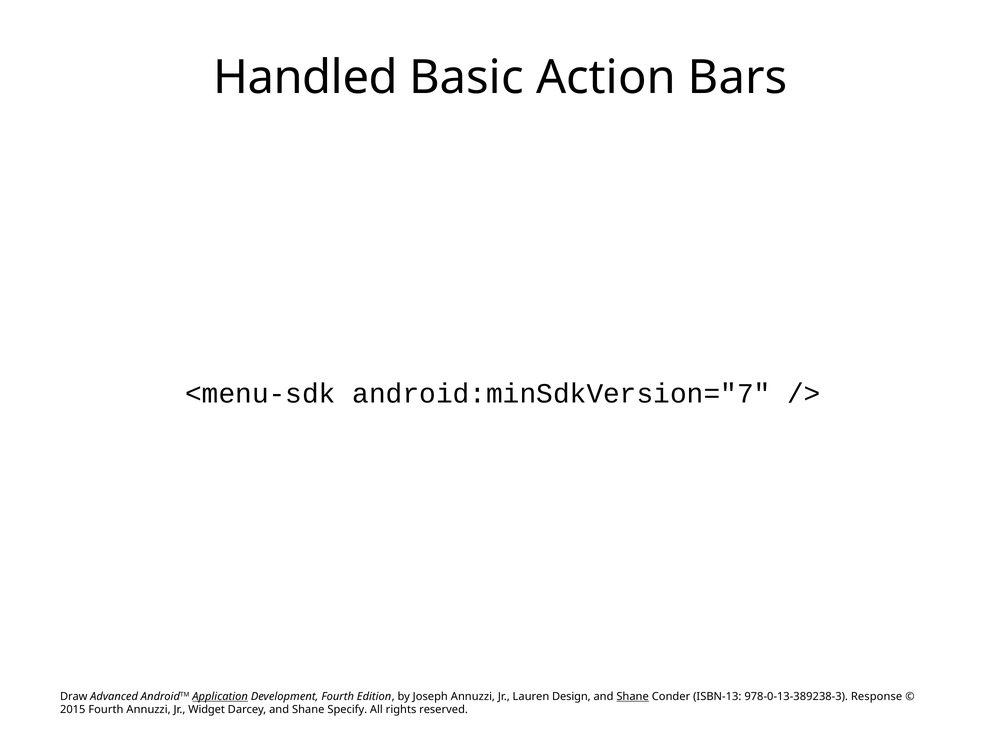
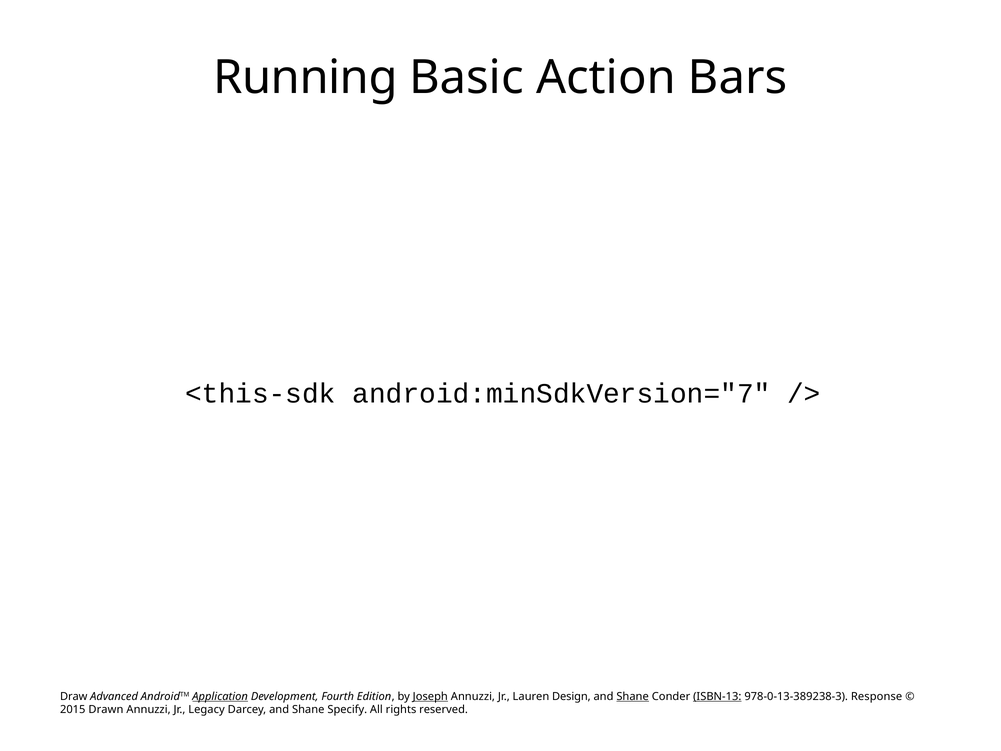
Handled: Handled -> Running
<menu-sdk: <menu-sdk -> <this-sdk
Joseph underline: none -> present
ISBN-13 underline: none -> present
2015 Fourth: Fourth -> Drawn
Widget: Widget -> Legacy
